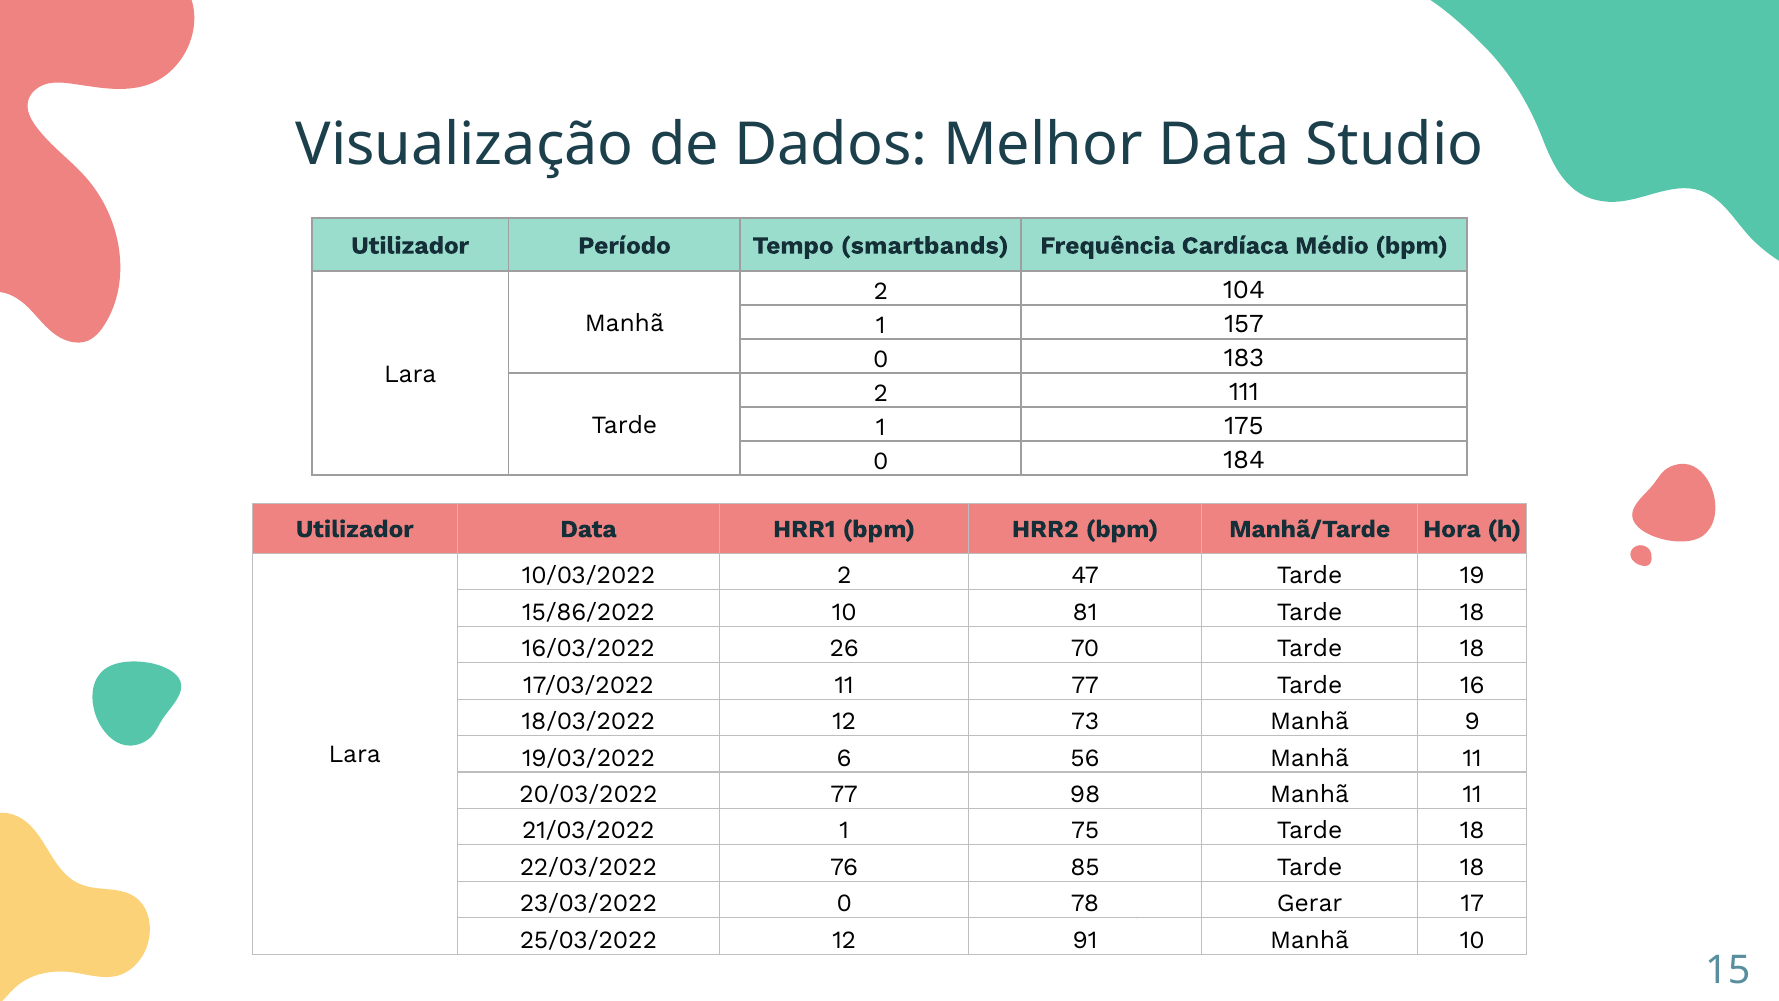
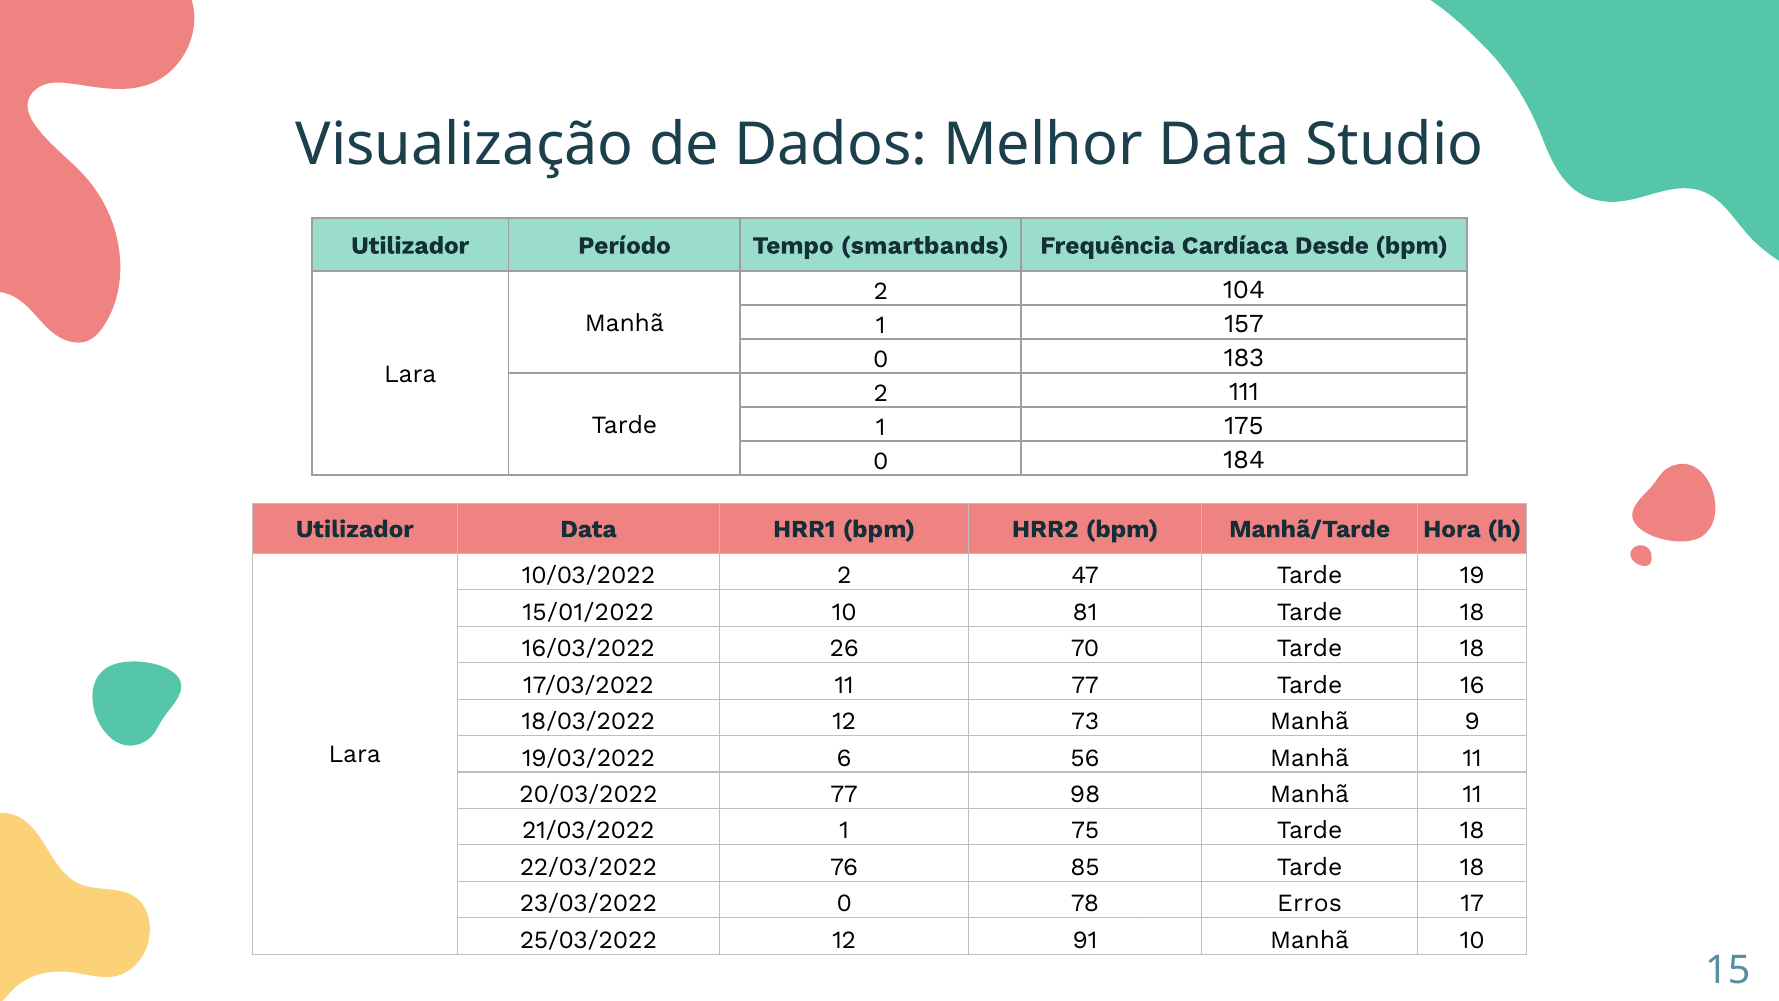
Médio: Médio -> Desde
15/86/2022: 15/86/2022 -> 15/01/2022
Gerar: Gerar -> Erros
